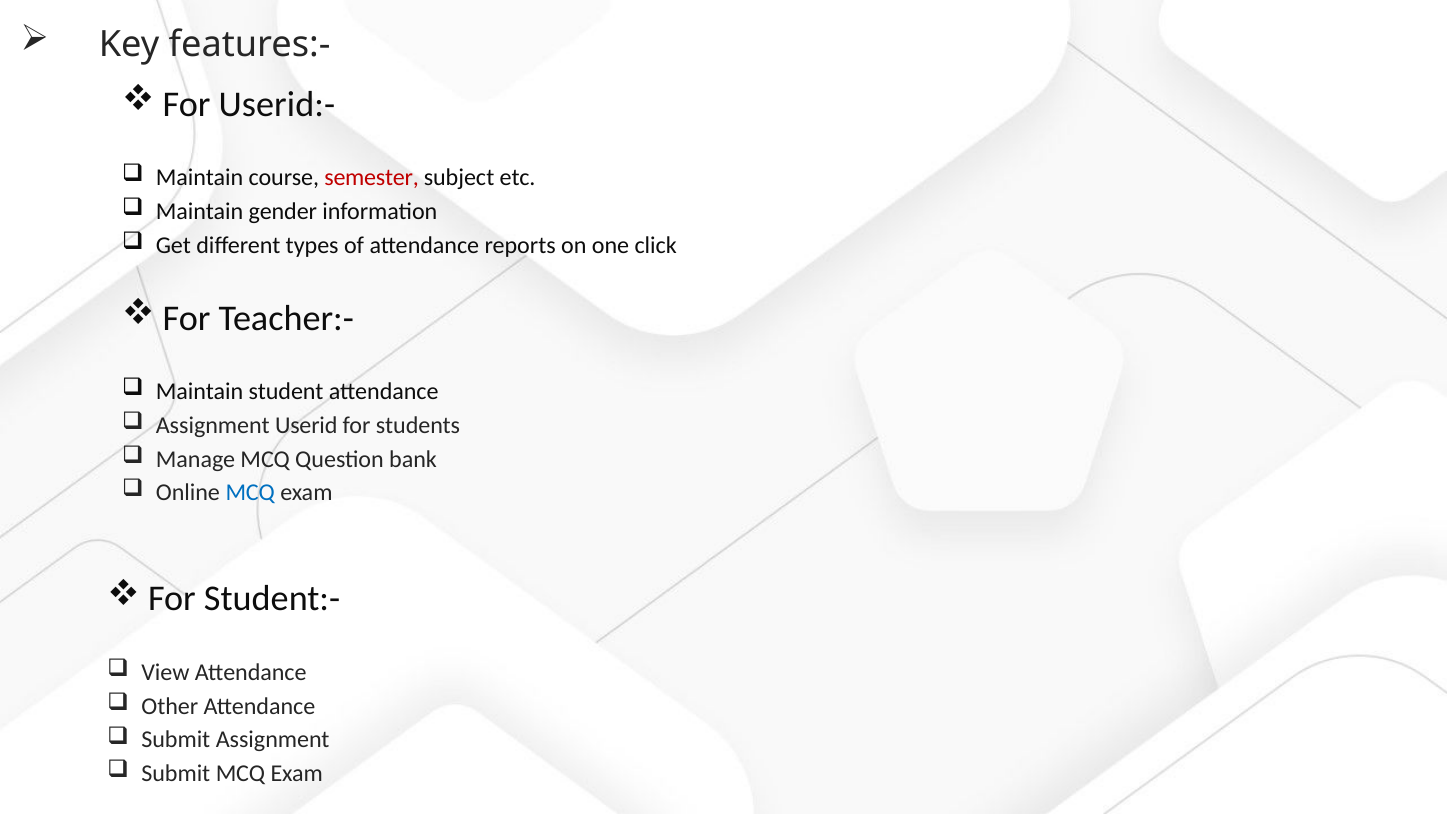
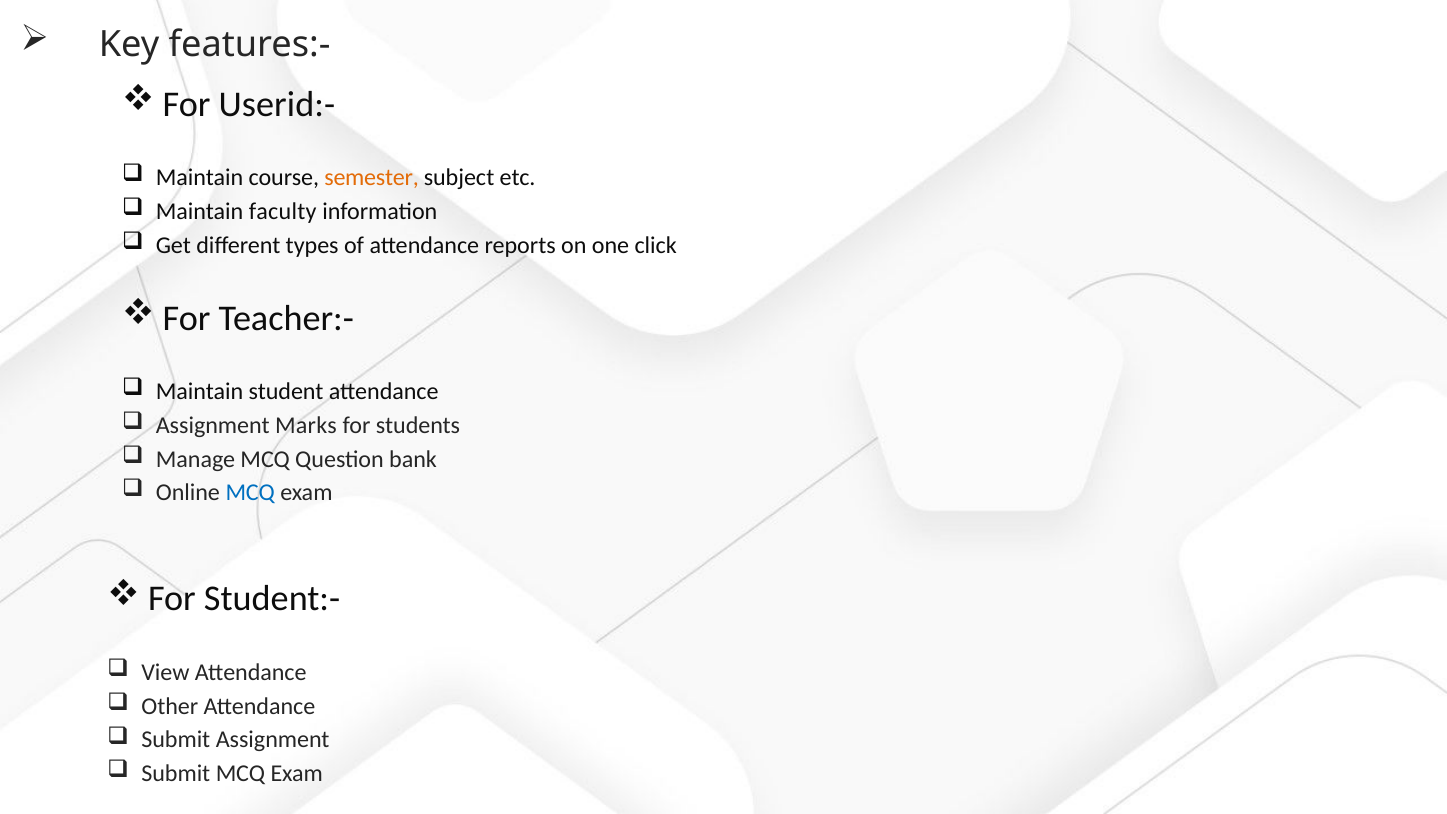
semester colour: red -> orange
gender: gender -> faculty
Userid: Userid -> Marks
